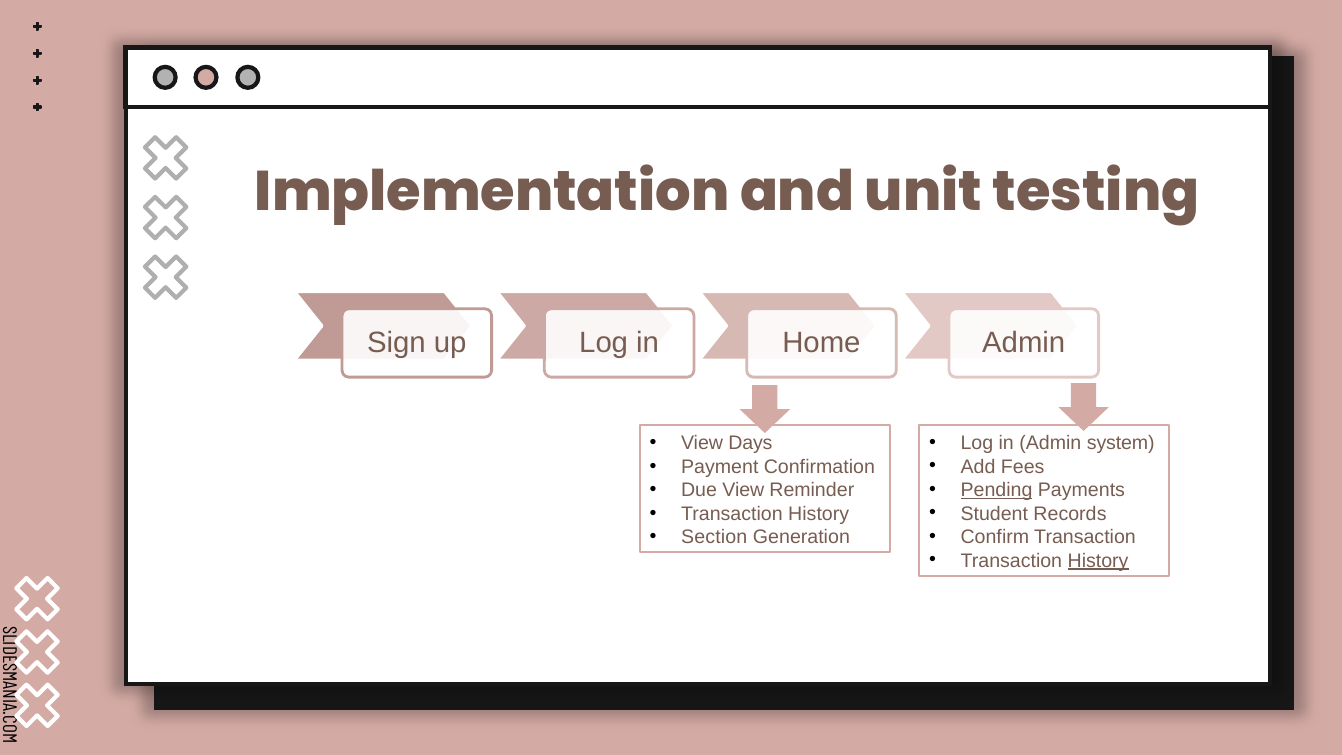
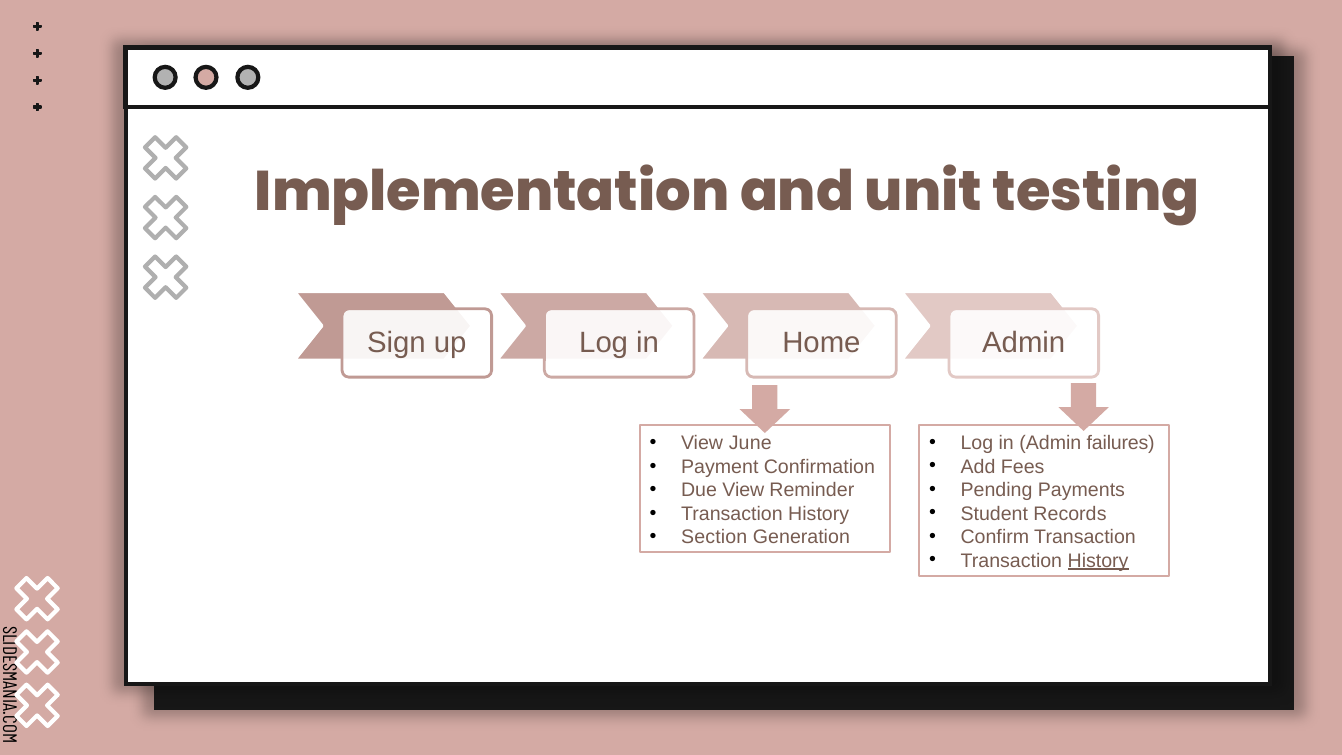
Days: Days -> June
system: system -> failures
Pending underline: present -> none
